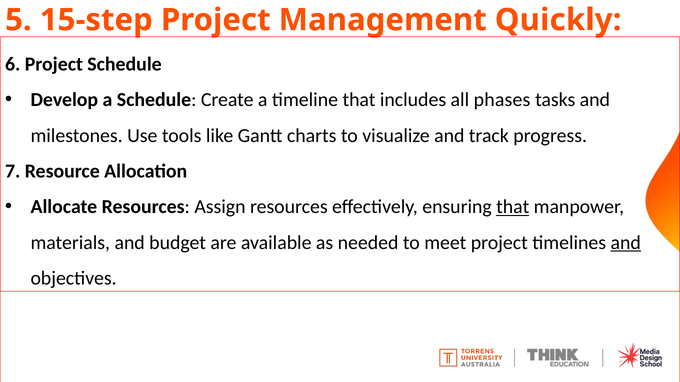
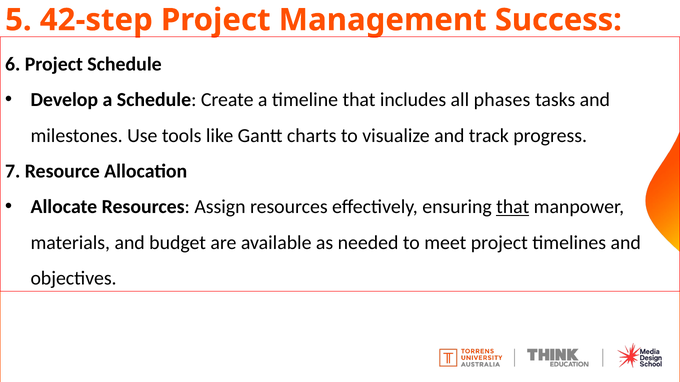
15-step: 15-step -> 42-step
Quickly: Quickly -> Success
and at (626, 243) underline: present -> none
